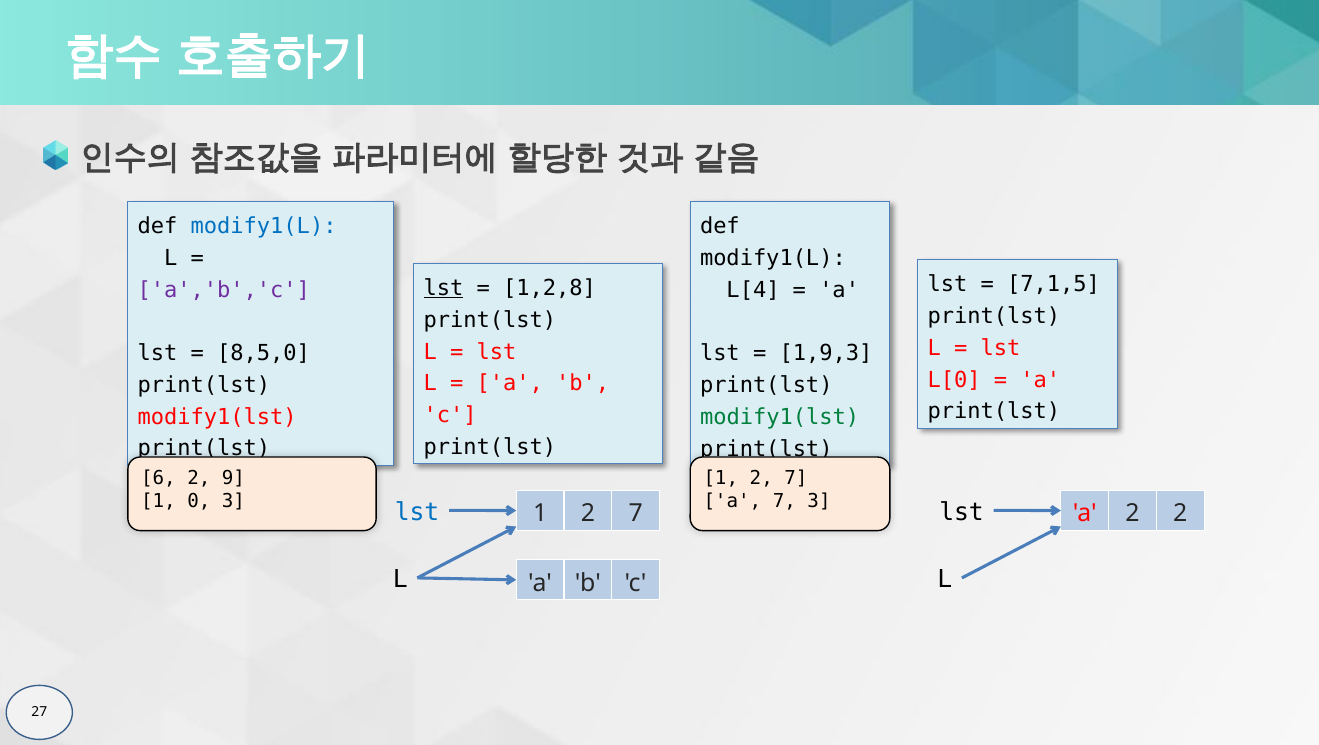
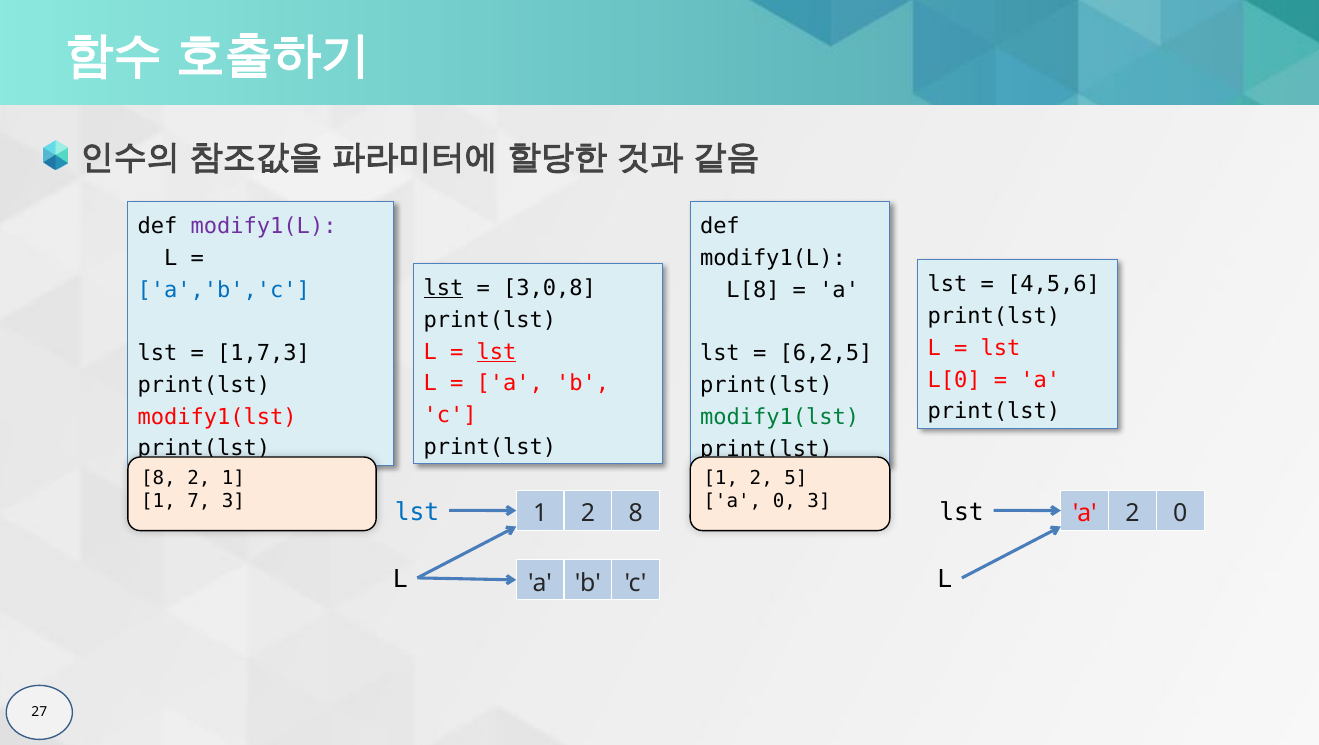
modify1(L at (264, 227) colour: blue -> purple
7,1,5: 7,1,5 -> 4,5,6
1,2,8: 1,2,8 -> 3,0,8
a','b','c colour: purple -> blue
L[4: L[4 -> L[8
lst at (497, 352) underline: none -> present
8,5,0: 8,5,0 -> 1,7,3
1,9,3: 1,9,3 -> 6,2,5
6 at (158, 479): 6 -> 8
2 9: 9 -> 1
7 at (796, 479): 7 -> 5
0: 0 -> 7
a 7: 7 -> 0
7 at (636, 514): 7 -> 8
2 2: 2 -> 0
